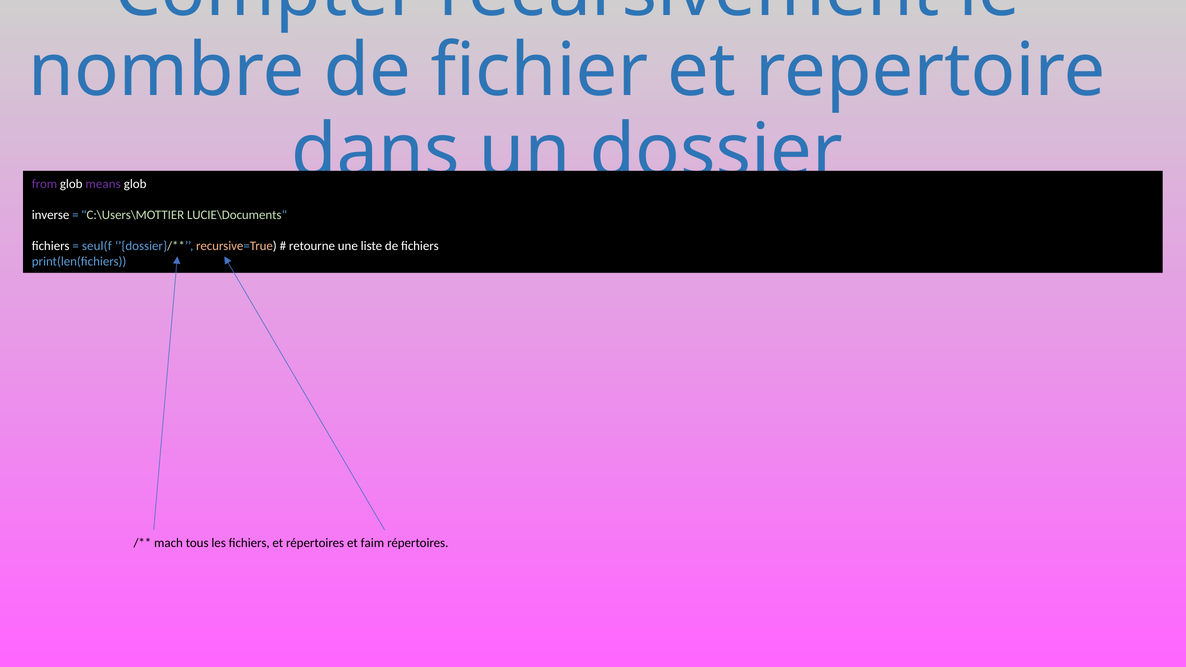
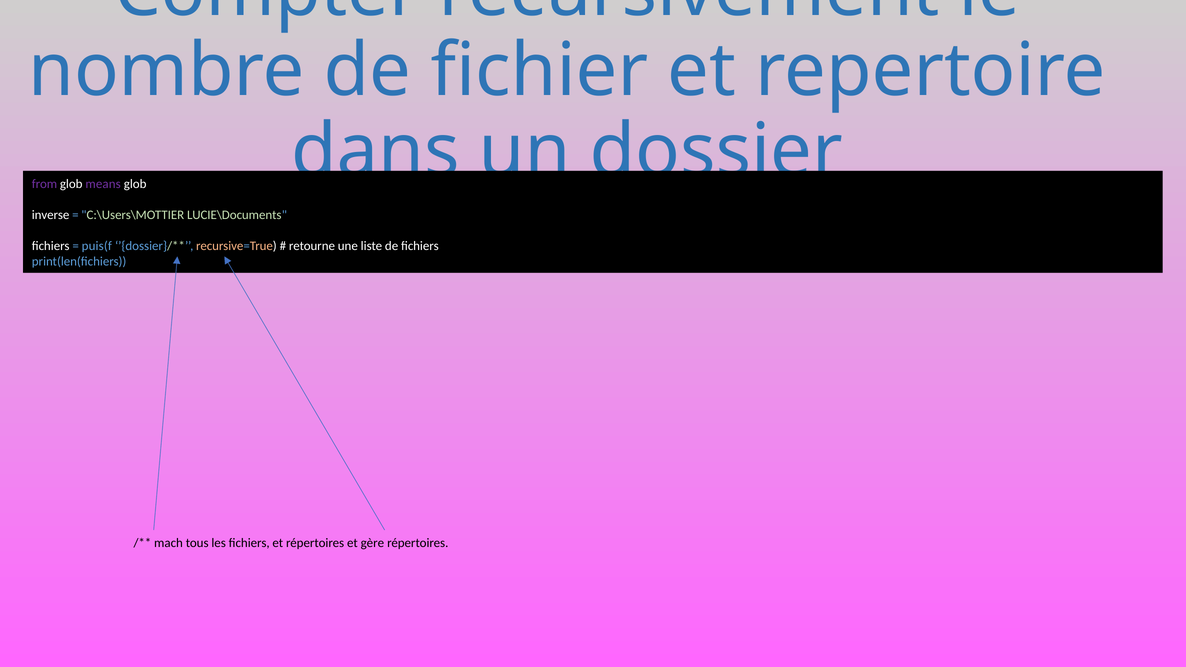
seul(f: seul(f -> puis(f
faim: faim -> gère
